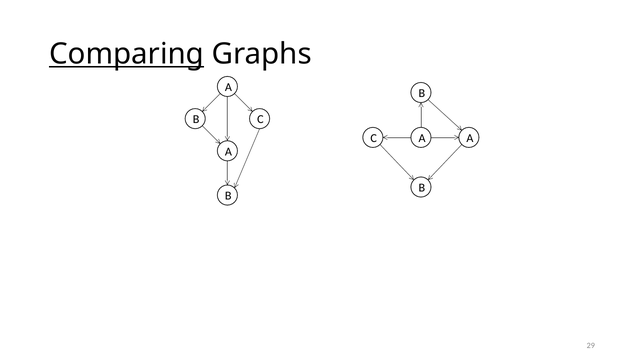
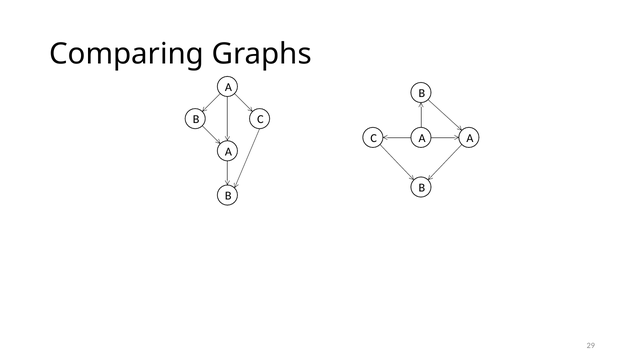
Comparing underline: present -> none
